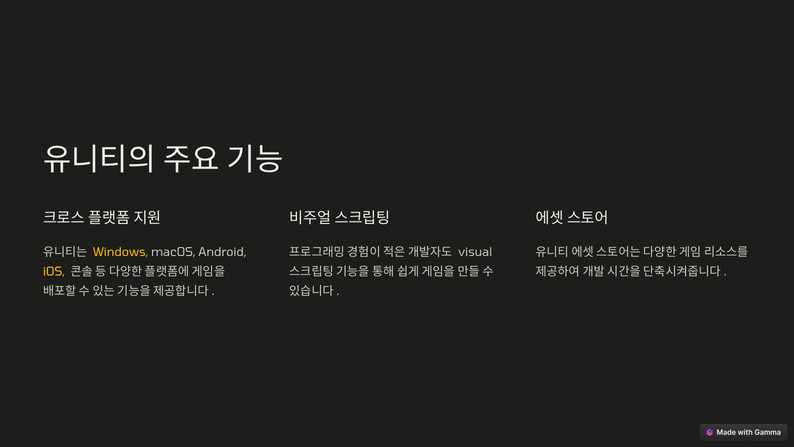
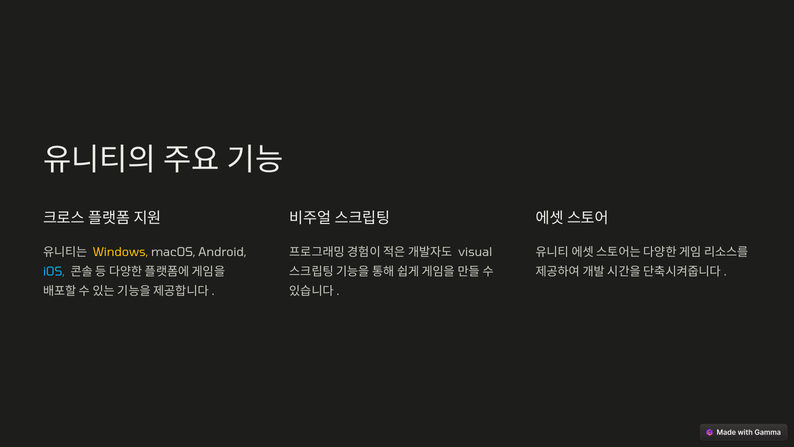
iOS colour: yellow -> light blue
